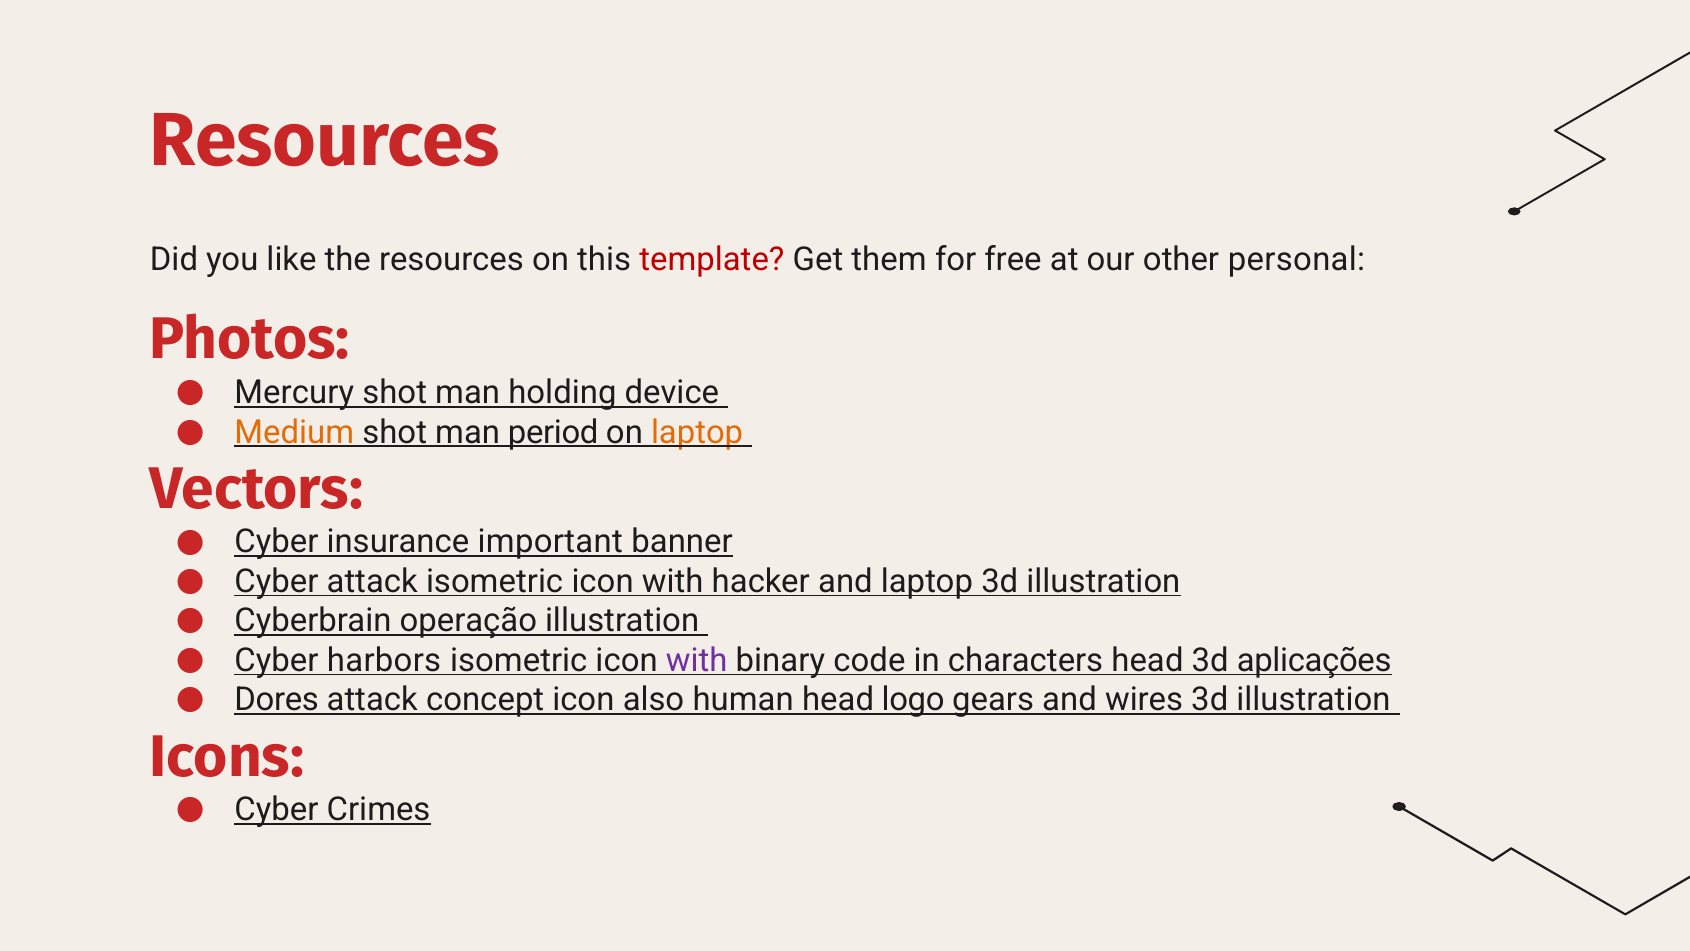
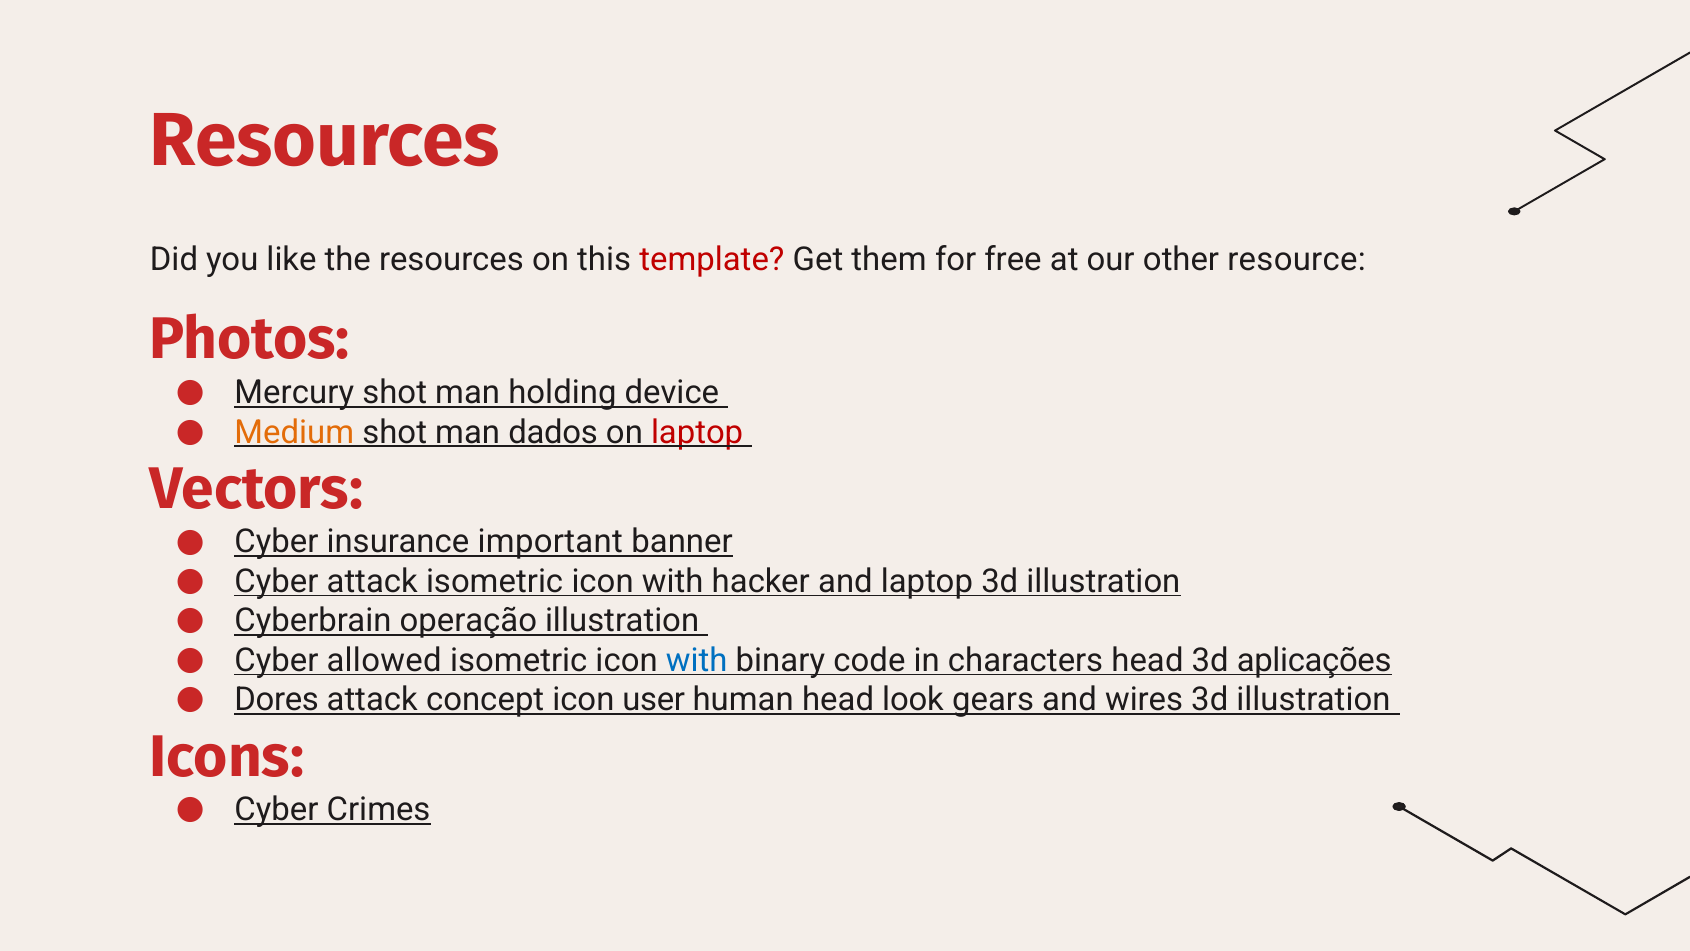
personal: personal -> resource
period: period -> dados
laptop at (697, 432) colour: orange -> red
harbors: harbors -> allowed
with at (697, 660) colour: purple -> blue
also: also -> user
logo: logo -> look
